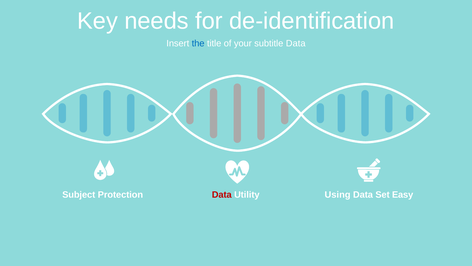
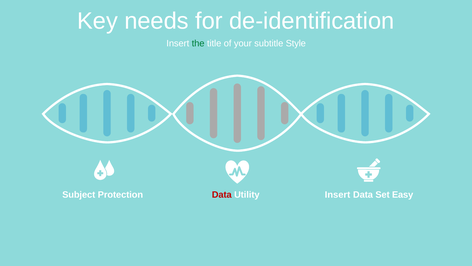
the colour: blue -> green
subtitle Data: Data -> Style
Utility Using: Using -> Insert
